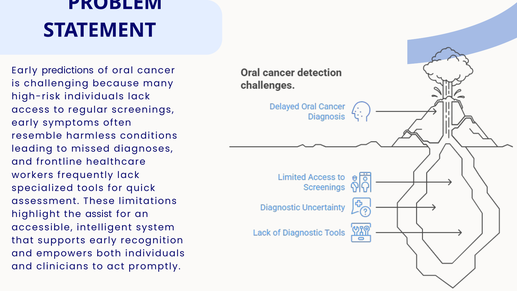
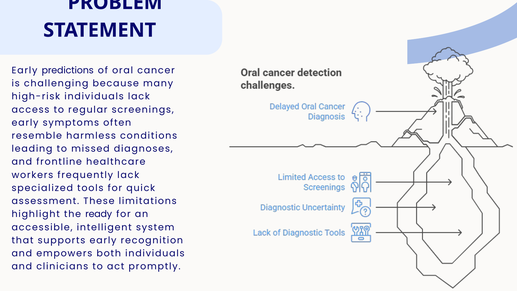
assist: assist -> ready
